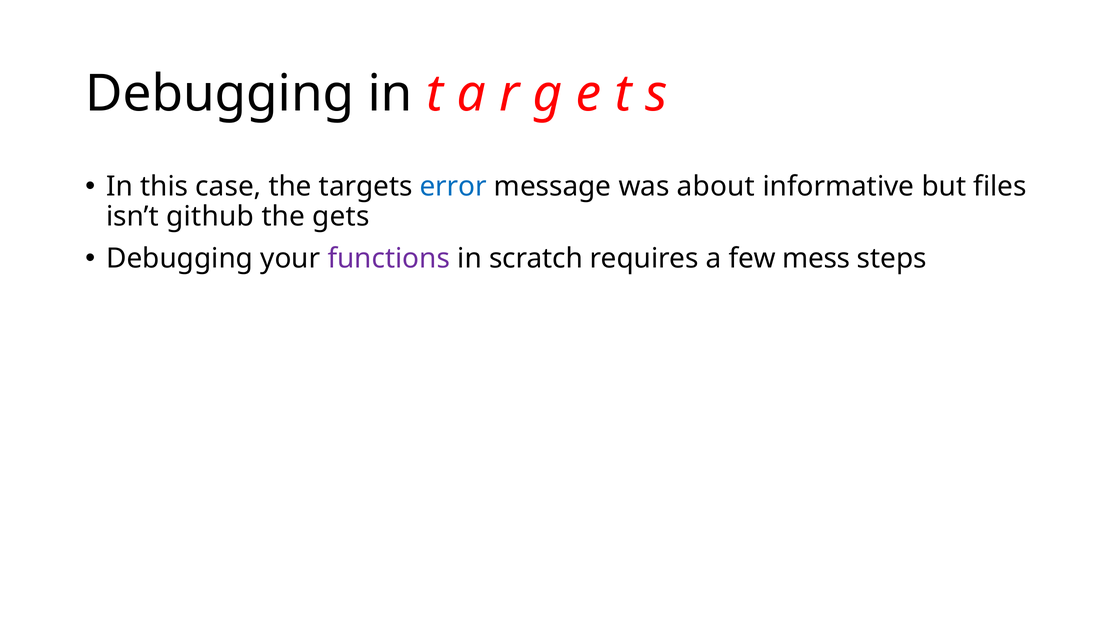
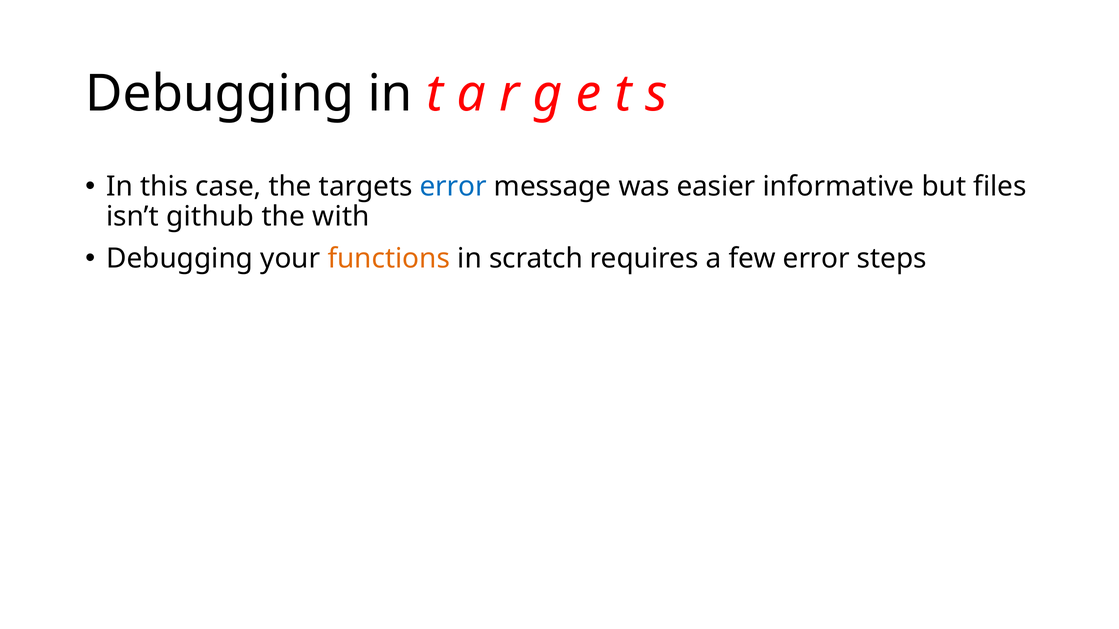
about: about -> easier
gets: gets -> with
functions colour: purple -> orange
few mess: mess -> error
